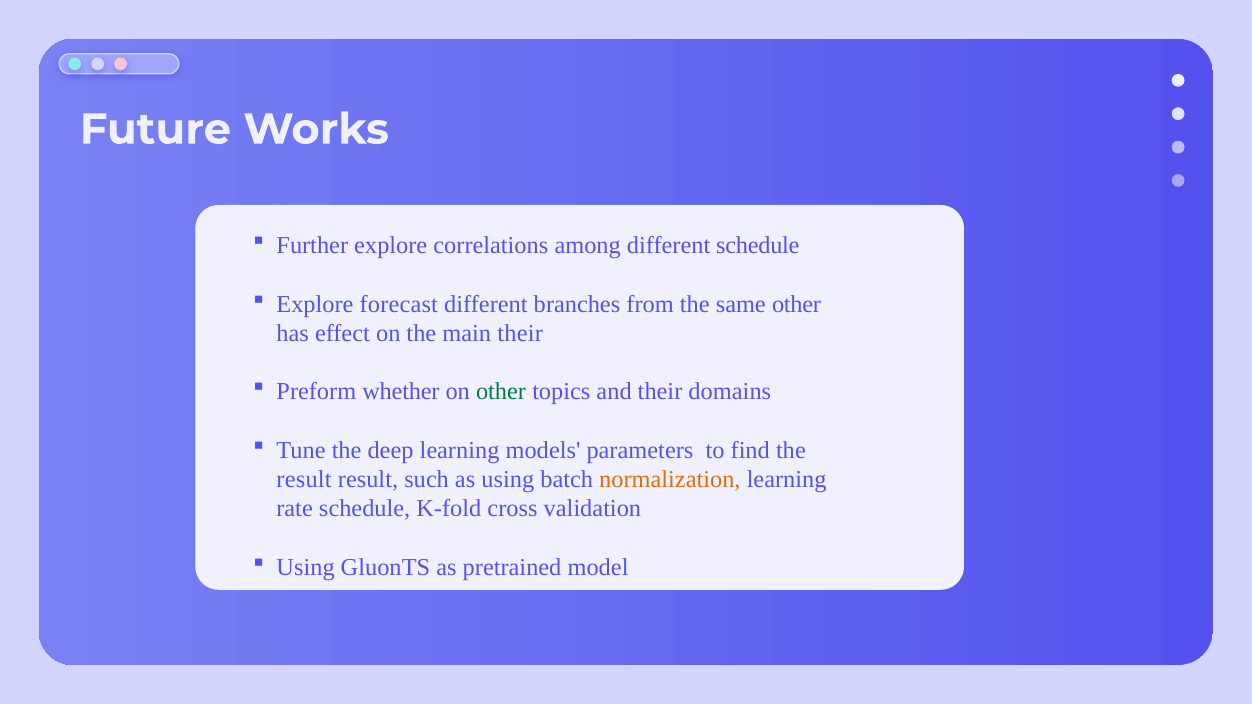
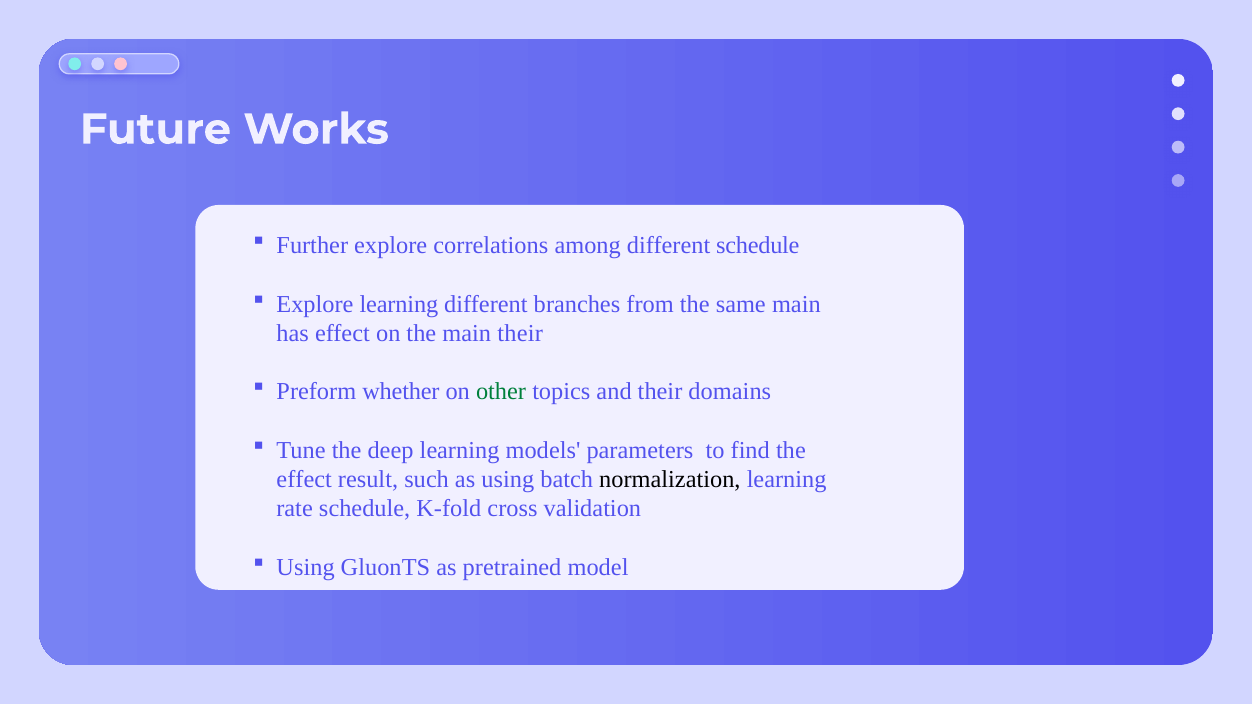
Explore forecast: forecast -> learning
same other: other -> main
result at (304, 480): result -> effect
normalization colour: orange -> black
